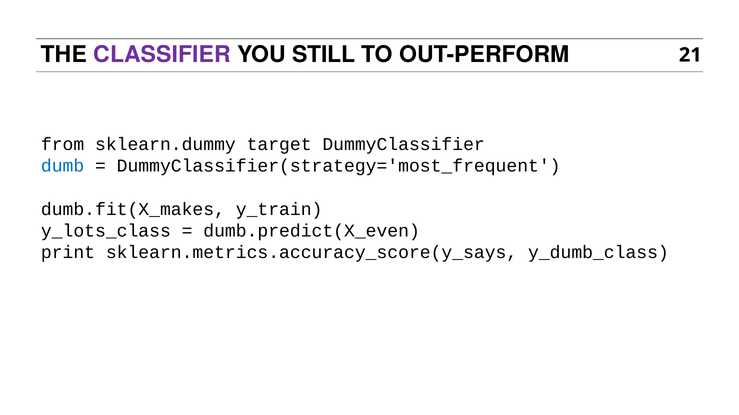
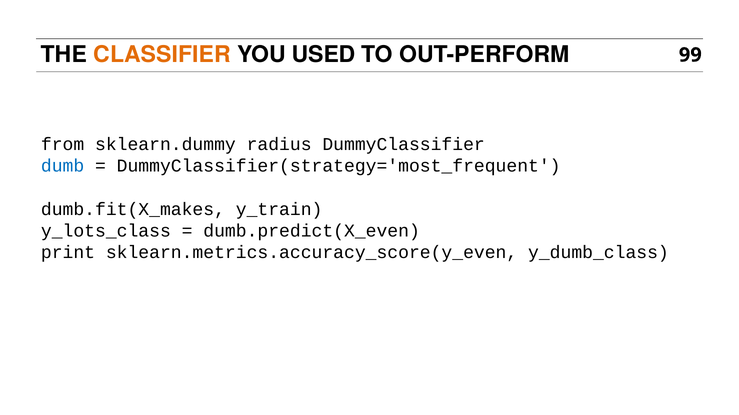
CLASSIFIER colour: purple -> orange
STILL: STILL -> USED
21: 21 -> 99
target: target -> radius
sklearn.metrics.accuracy_score(y_says: sklearn.metrics.accuracy_score(y_says -> sklearn.metrics.accuracy_score(y_even
